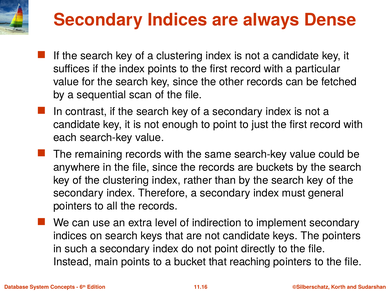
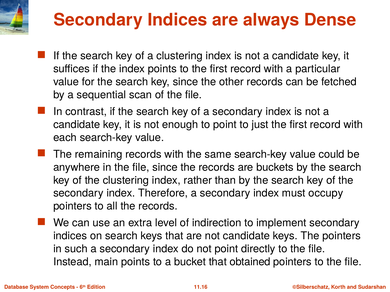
general: general -> occupy
reaching: reaching -> obtained
